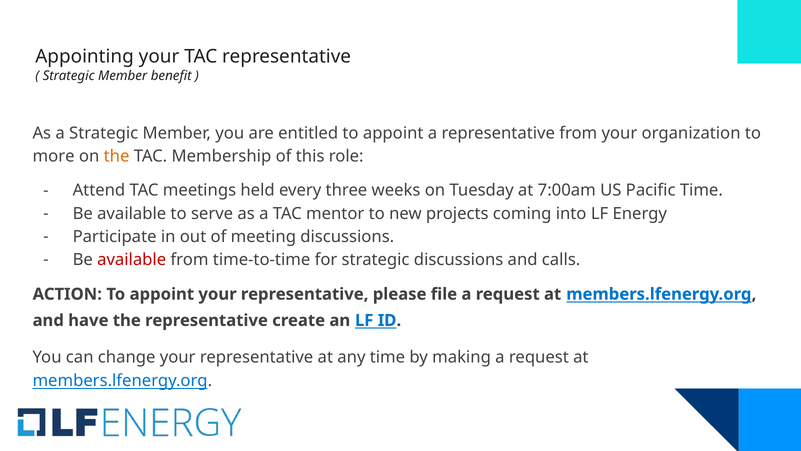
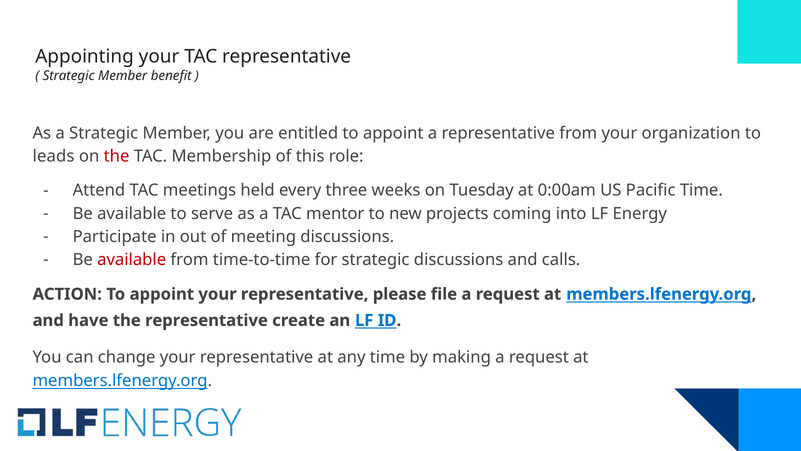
more: more -> leads
the at (117, 156) colour: orange -> red
7:00am: 7:00am -> 0:00am
